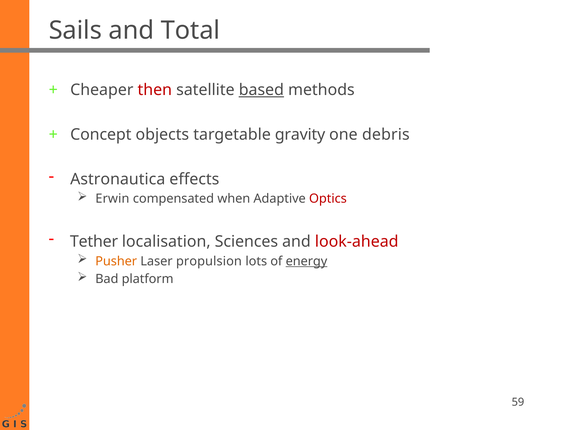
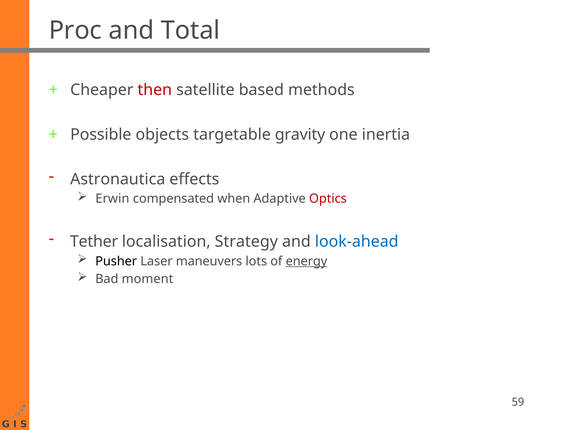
Sails: Sails -> Proc
based underline: present -> none
Concept: Concept -> Possible
debris: debris -> inertia
Sciences: Sciences -> Strategy
look-ahead colour: red -> blue
Pusher colour: orange -> black
propulsion: propulsion -> maneuvers
platform: platform -> moment
